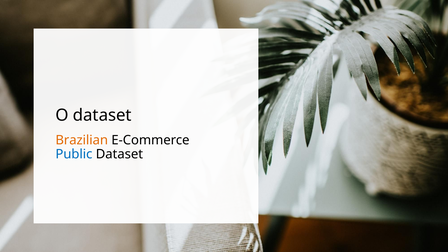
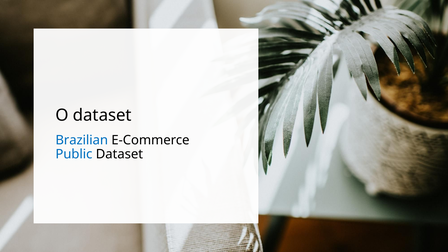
Brazilian colour: orange -> blue
